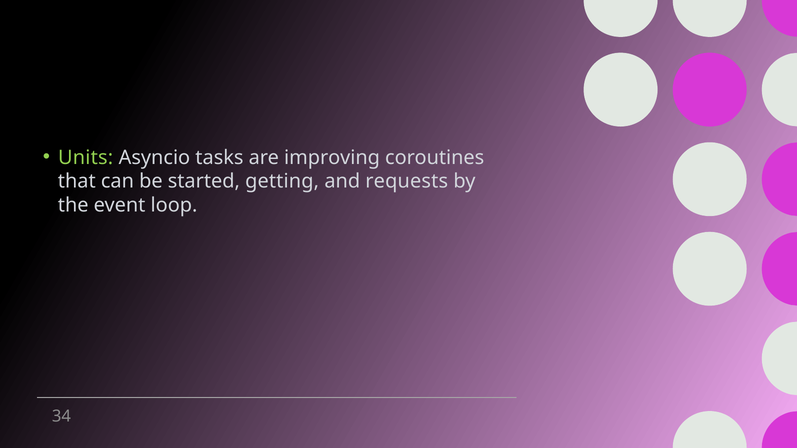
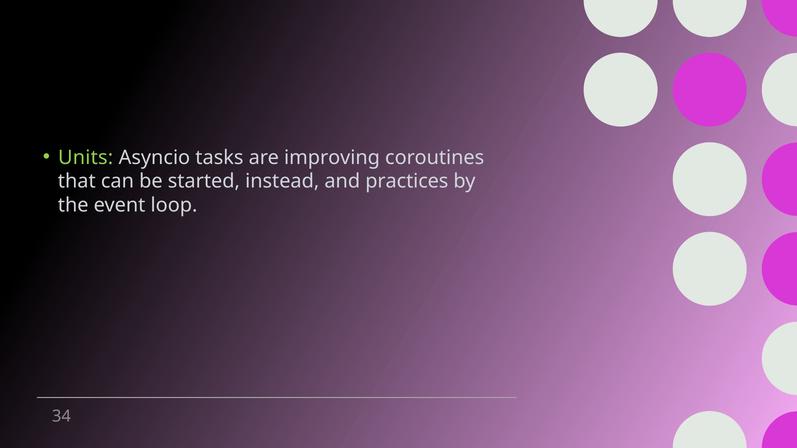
getting: getting -> instead
requests: requests -> practices
